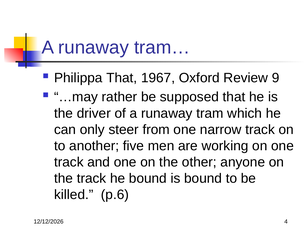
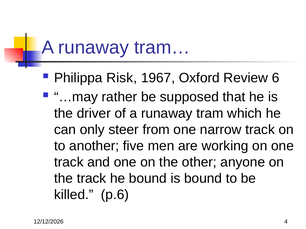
Philippa That: That -> Risk
9: 9 -> 6
